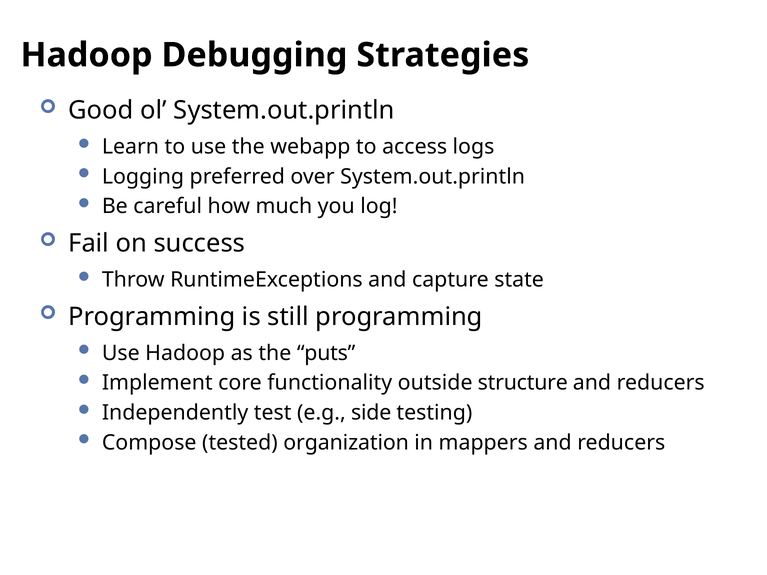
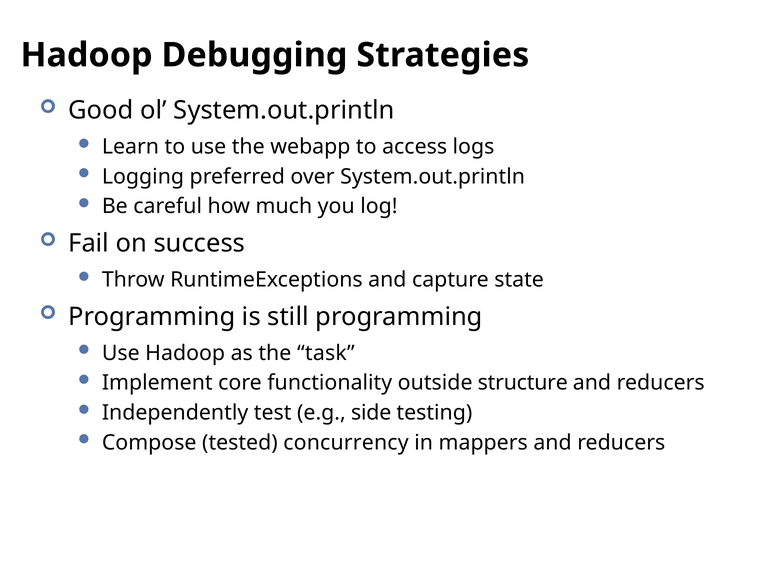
puts: puts -> task
organization: organization -> concurrency
